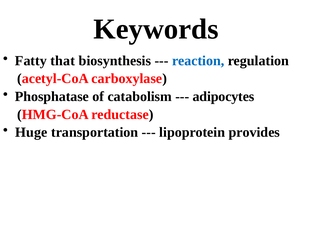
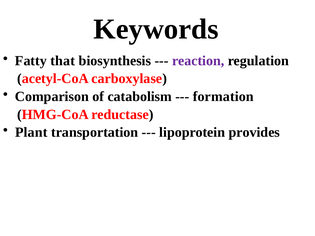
reaction colour: blue -> purple
Phosphatase: Phosphatase -> Comparison
adipocytes: adipocytes -> formation
Huge: Huge -> Plant
